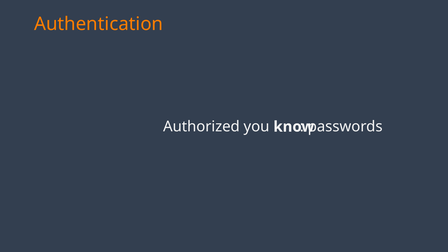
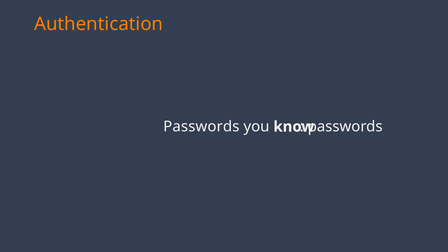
Authorized at (201, 127): Authorized -> Passwords
